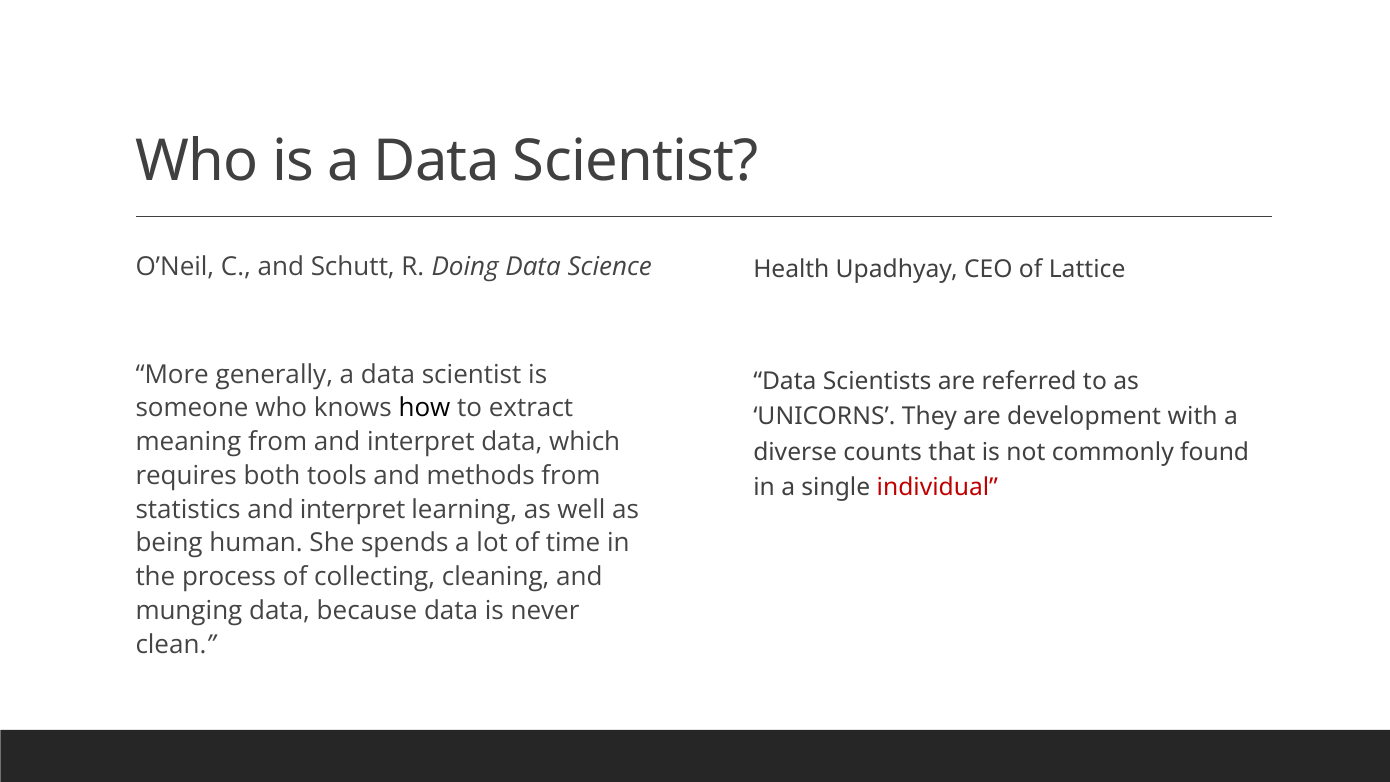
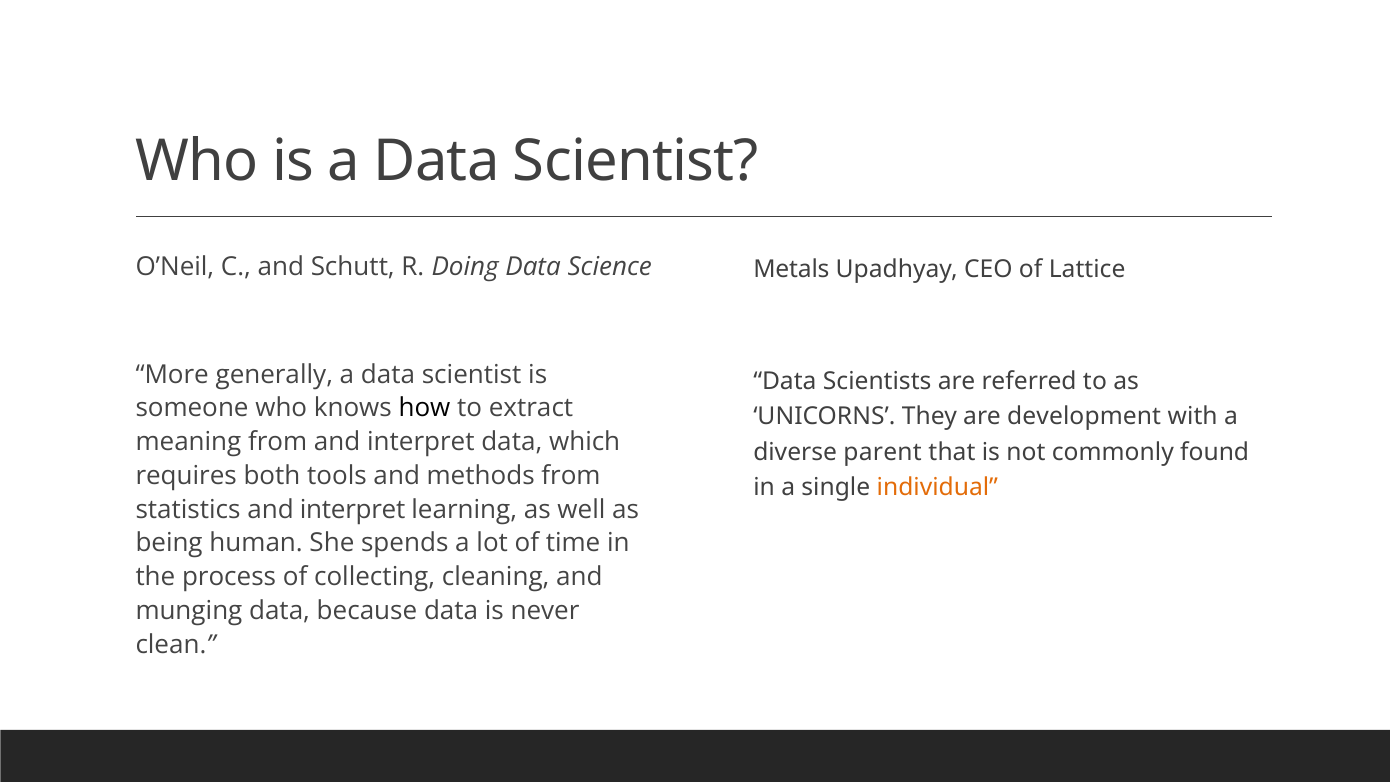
Health: Health -> Metals
counts: counts -> parent
individual colour: red -> orange
